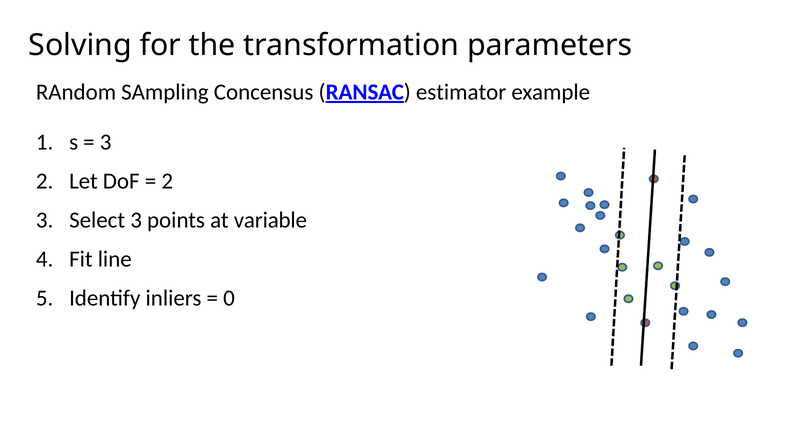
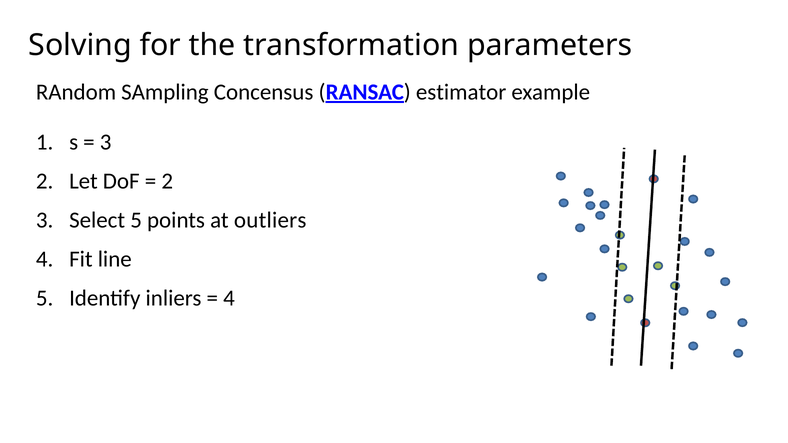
Select 3: 3 -> 5
variable: variable -> outliers
0 at (229, 299): 0 -> 4
